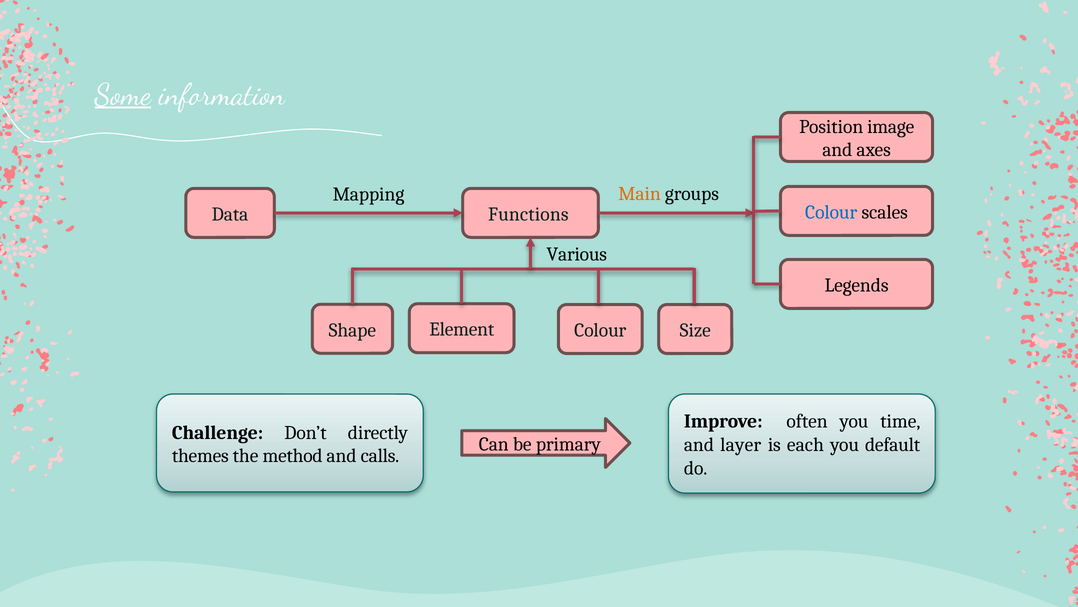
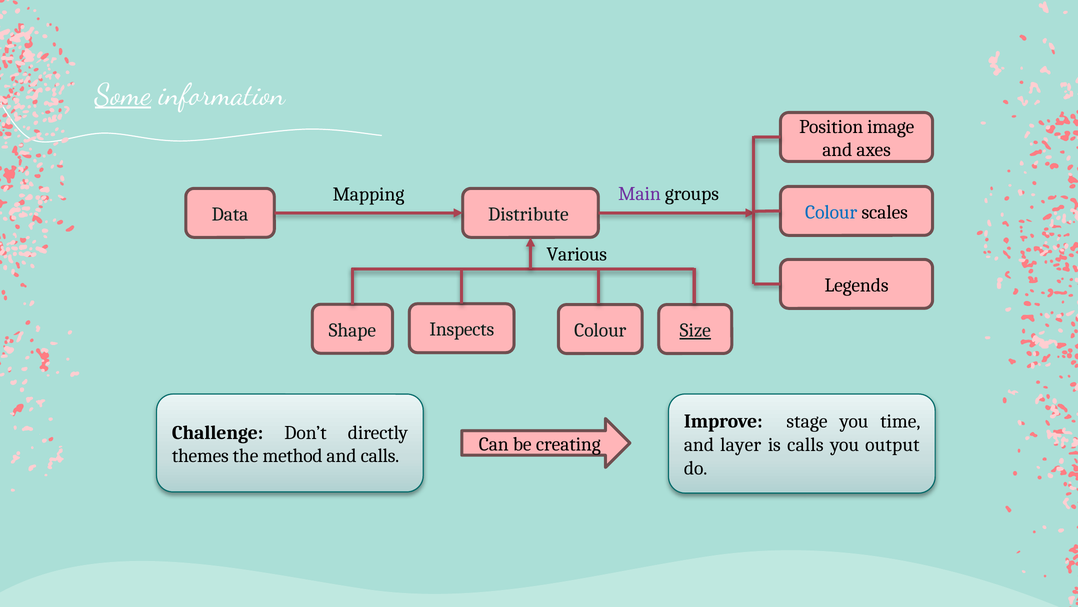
Main colour: orange -> purple
Functions: Functions -> Distribute
Element: Element -> Inspects
Size underline: none -> present
often: often -> stage
primary: primary -> creating
is each: each -> calls
default: default -> output
